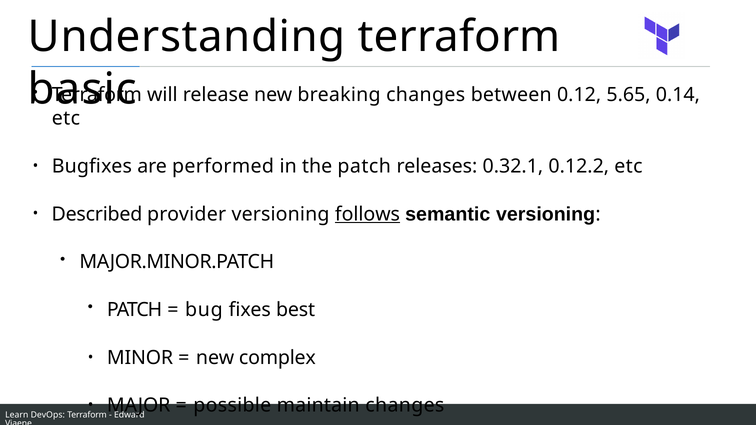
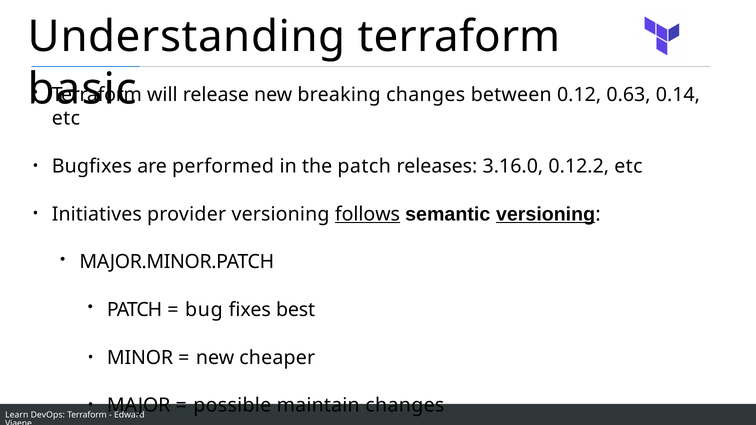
5.65: 5.65 -> 0.63
0.32.1: 0.32.1 -> 3.16.0
Described: Described -> Initiatives
versioning at (546, 214) underline: none -> present
complex: complex -> cheaper
